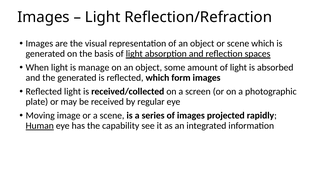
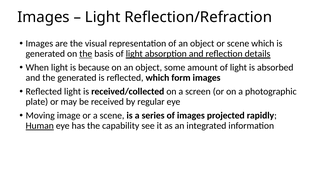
the at (86, 54) underline: none -> present
spaces: spaces -> details
manage: manage -> because
